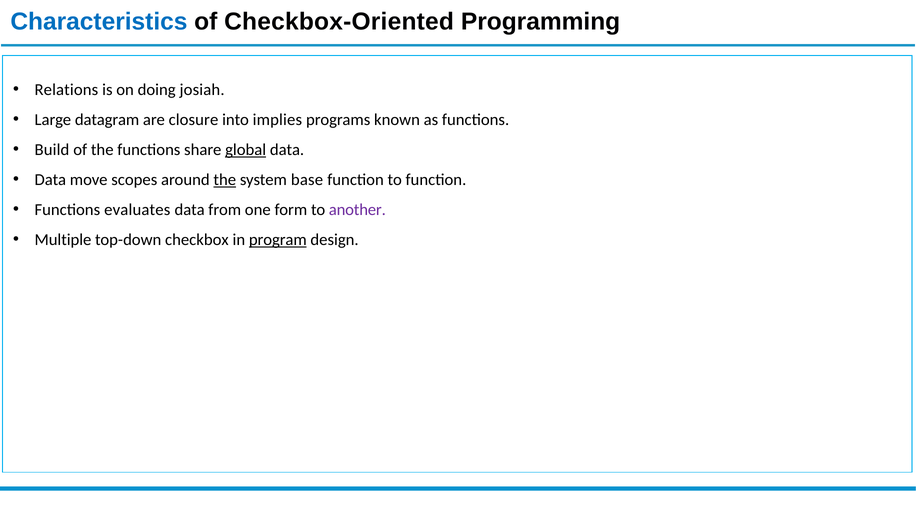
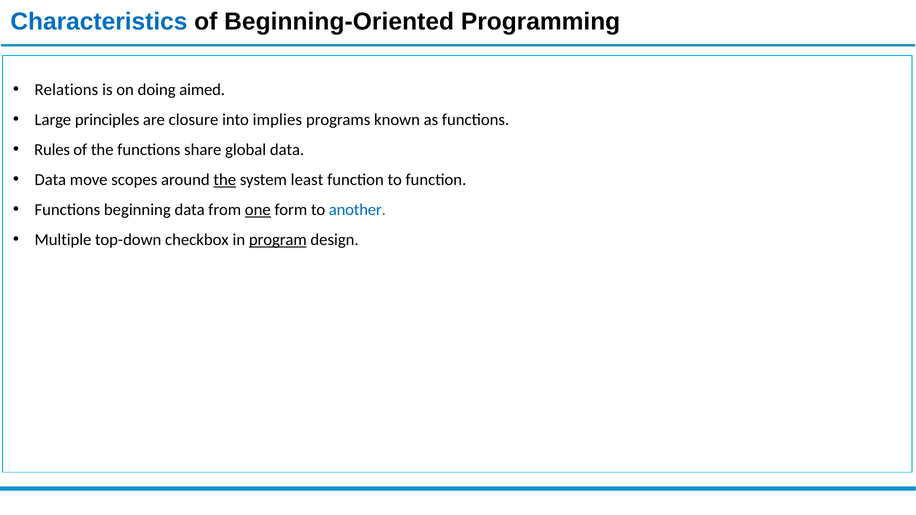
Checkbox-Oriented: Checkbox-Oriented -> Beginning-Oriented
josiah: josiah -> aimed
datagram: datagram -> principles
Build: Build -> Rules
global underline: present -> none
base: base -> least
evaluates: evaluates -> beginning
one underline: none -> present
another colour: purple -> blue
